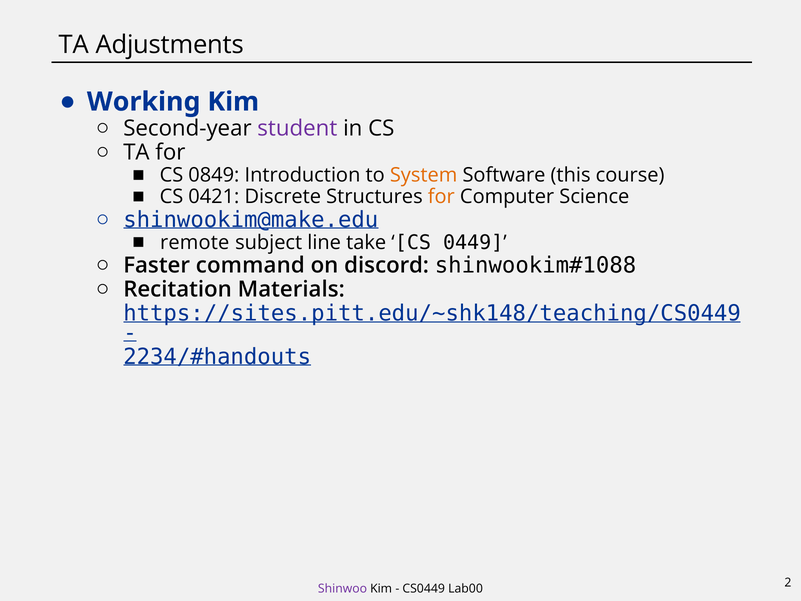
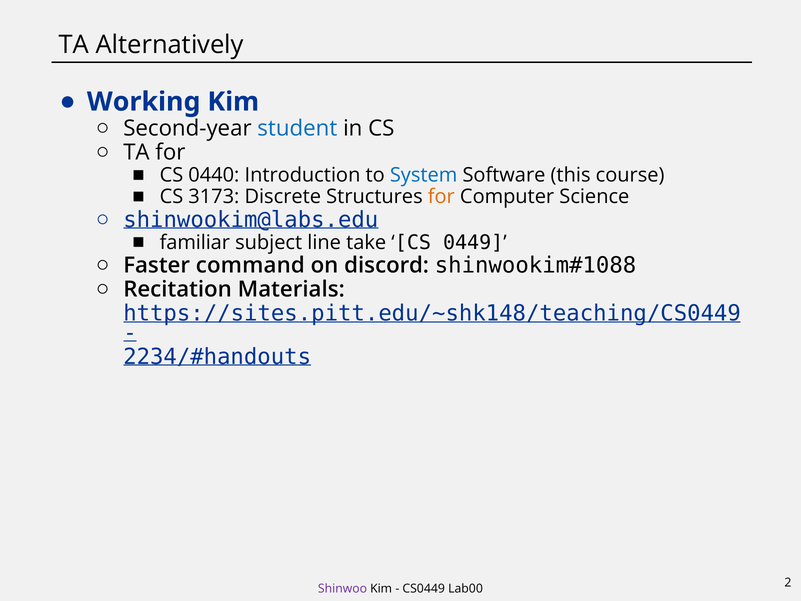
Adjustments: Adjustments -> Alternatively
student colour: purple -> blue
0849: 0849 -> 0440
System colour: orange -> blue
0421: 0421 -> 3173
shinwookim@make.edu: shinwookim@make.edu -> shinwookim@labs.edu
remote: remote -> familiar
